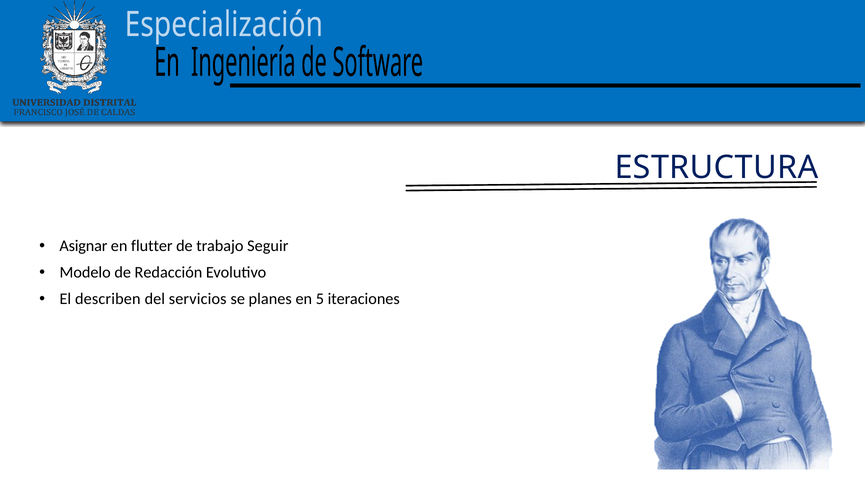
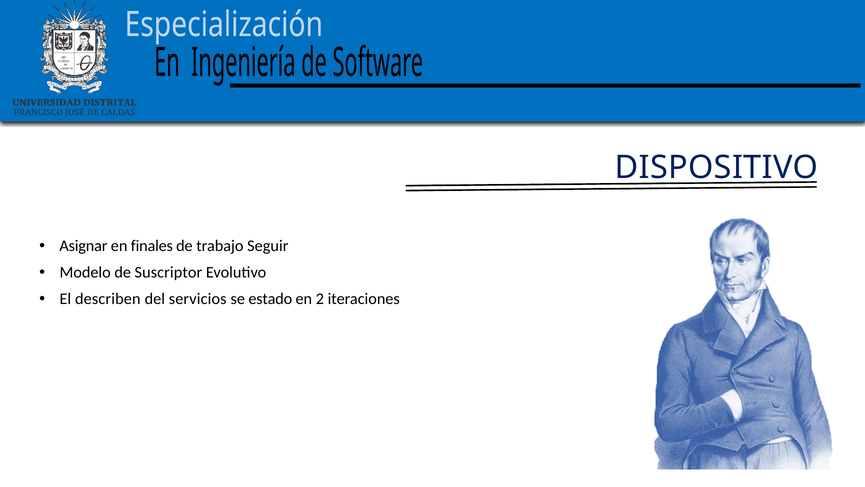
ESTRUCTURA: ESTRUCTURA -> DISPOSITIVO
flutter: flutter -> finales
Redacción: Redacción -> Suscriptor
planes: planes -> estado
5: 5 -> 2
